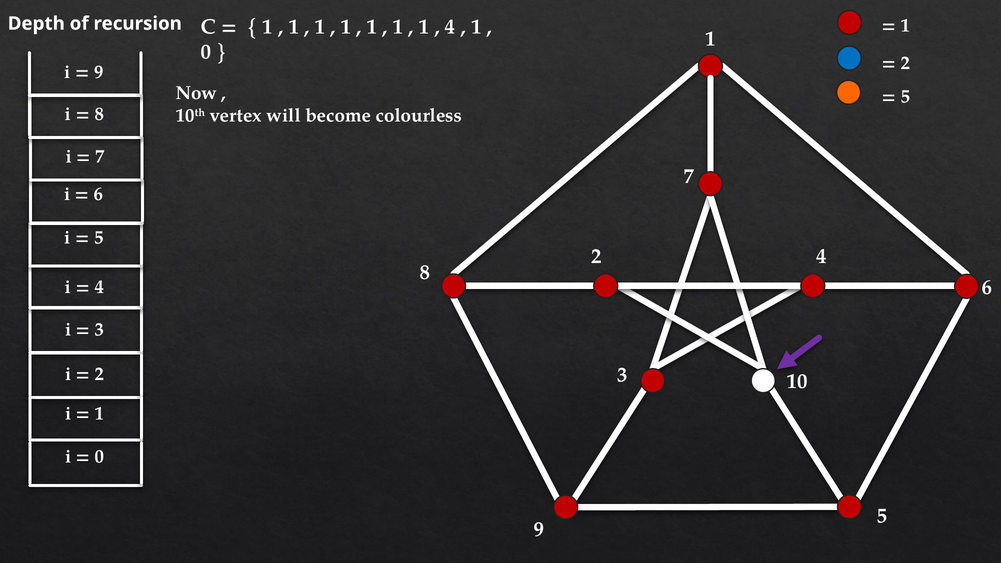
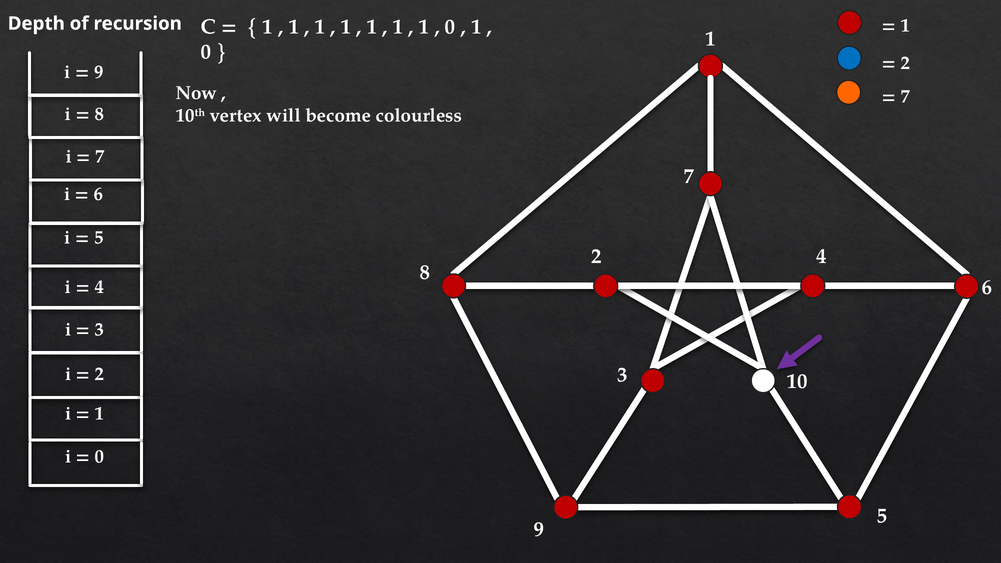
4 at (450, 27): 4 -> 0
5 at (905, 97): 5 -> 7
